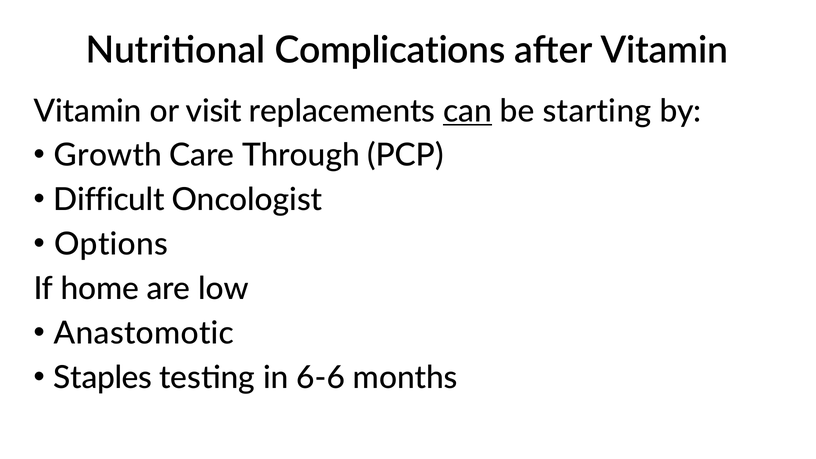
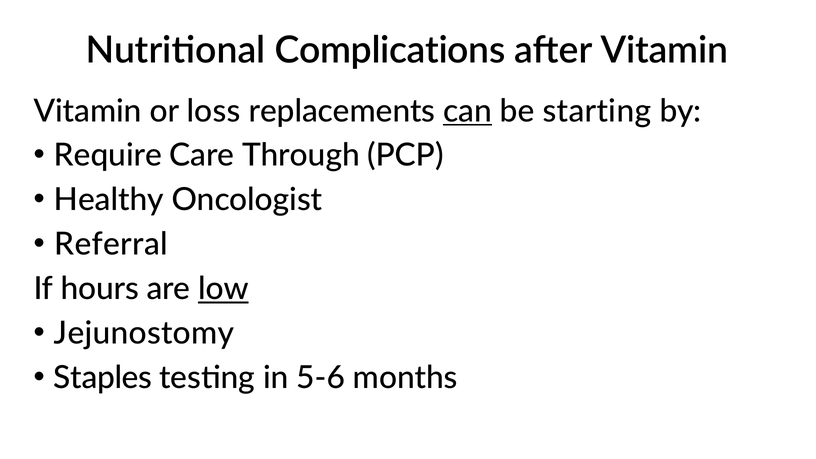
visit: visit -> loss
Growth: Growth -> Require
Difficult: Difficult -> Healthy
Options: Options -> Referral
home: home -> hours
low underline: none -> present
Anastomotic: Anastomotic -> Jejunostomy
6-6: 6-6 -> 5-6
